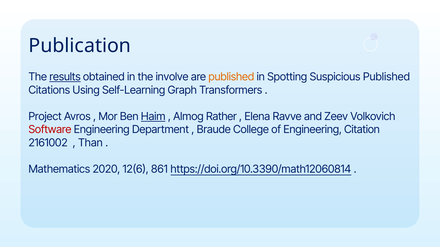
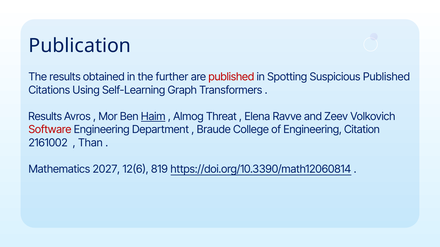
results at (65, 77) underline: present -> none
involve: involve -> further
published at (231, 77) colour: orange -> red
Project at (45, 117): Project -> Results
Rather: Rather -> Threat
2020: 2020 -> 2027
861: 861 -> 819
